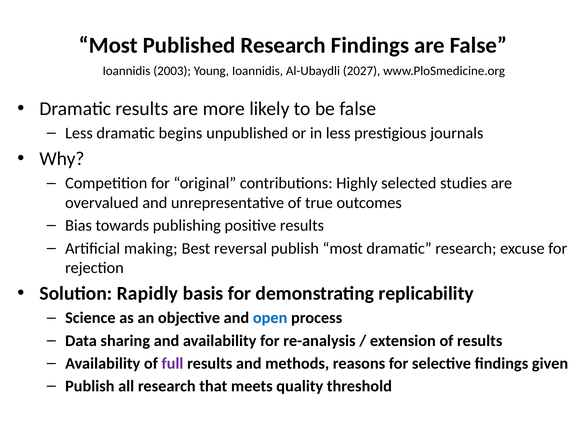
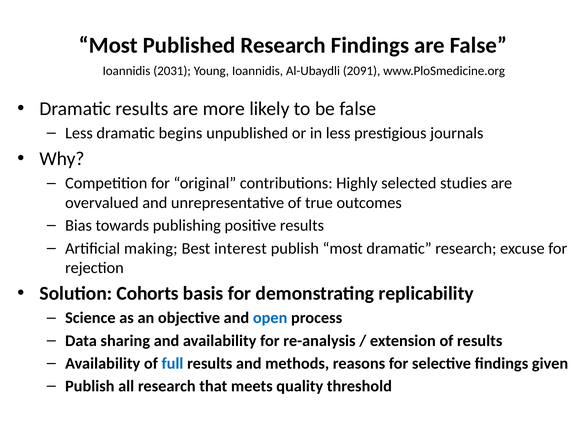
2003: 2003 -> 2031
2027: 2027 -> 2091
reversal: reversal -> interest
Rapidly: Rapidly -> Cohorts
full colour: purple -> blue
